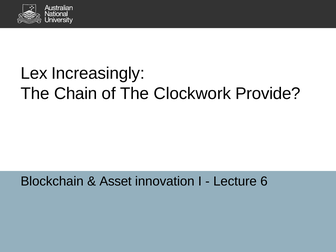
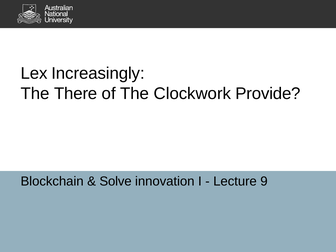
Chain: Chain -> There
Asset: Asset -> Solve
6: 6 -> 9
